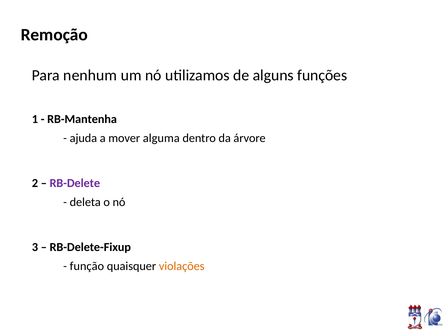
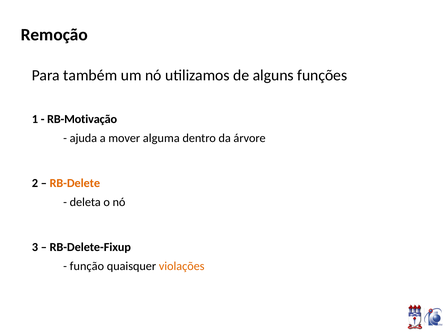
nenhum: nenhum -> também
RB-Mantenha: RB-Mantenha -> RB-Motivação
RB-Delete colour: purple -> orange
